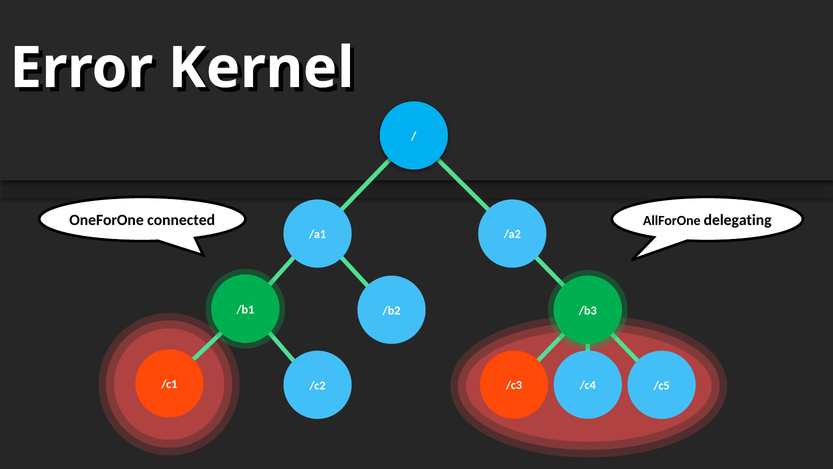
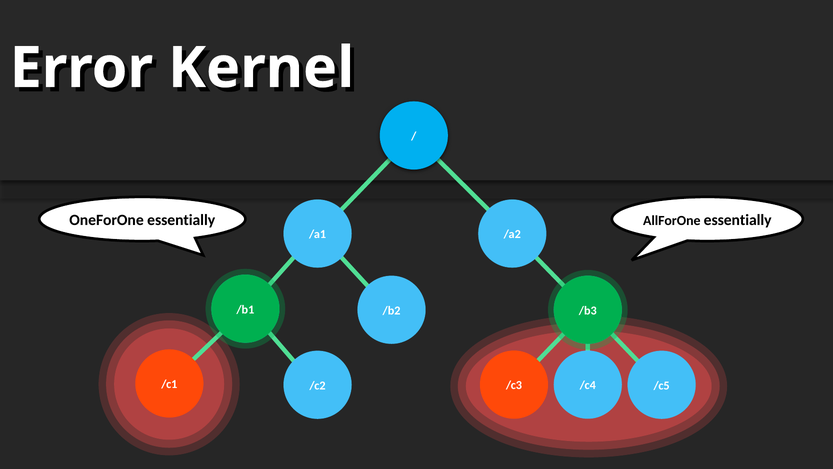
OneForOne connected: connected -> essentially
AllForOne delegating: delegating -> essentially
